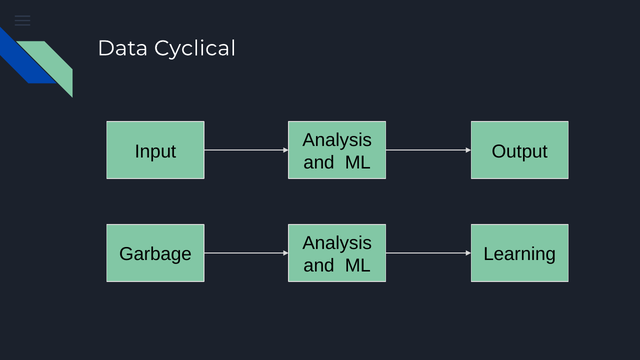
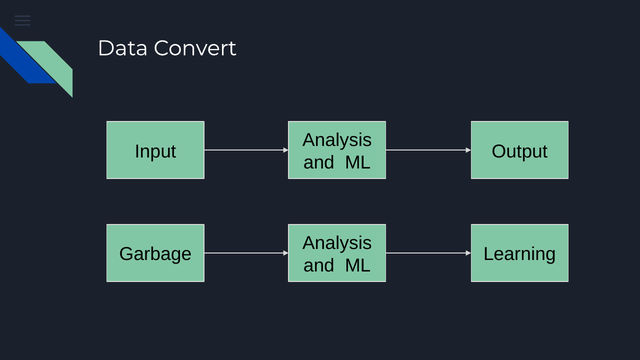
Cyclical: Cyclical -> Convert
